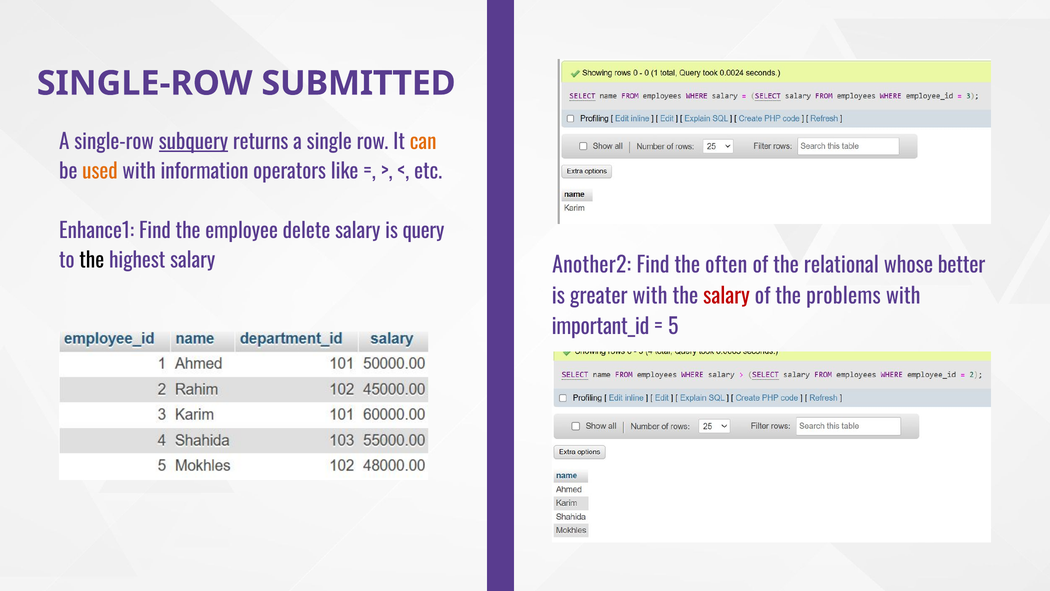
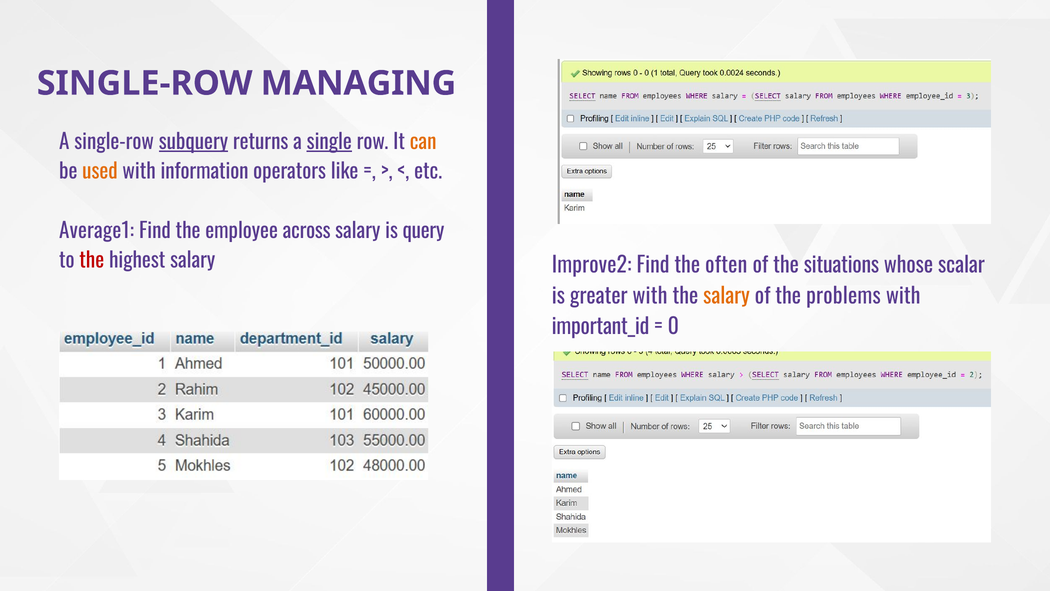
SUBMITTED: SUBMITTED -> MANAGING
single underline: none -> present
Enhance1: Enhance1 -> Average1
delete: delete -> across
the at (92, 261) colour: black -> red
Another2: Another2 -> Improve2
relational: relational -> situations
better: better -> scalar
salary at (727, 296) colour: red -> orange
5: 5 -> 0
